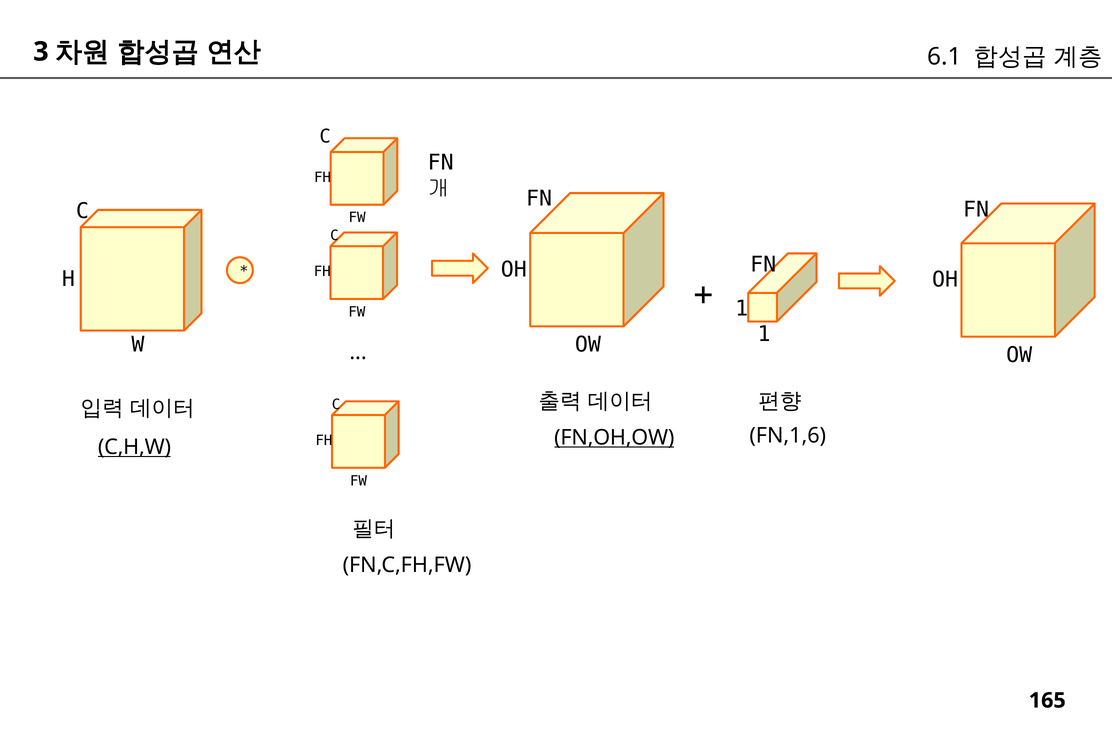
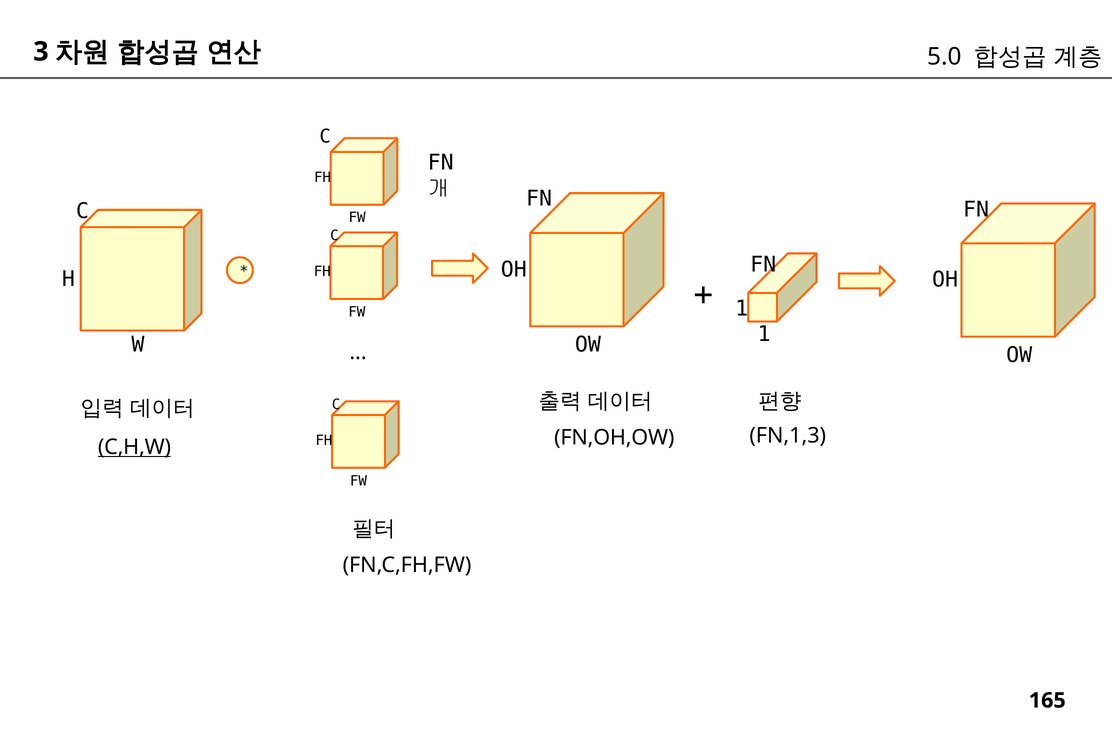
6.1: 6.1 -> 5.0
FN,1,6: FN,1,6 -> FN,1,3
FN,OH,OW underline: present -> none
